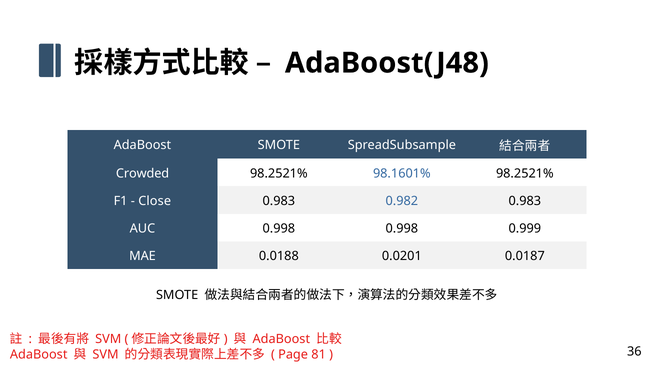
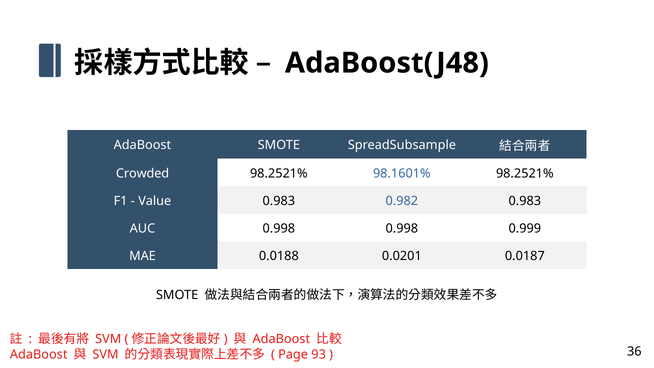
Close: Close -> Value
81: 81 -> 93
